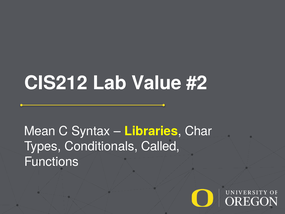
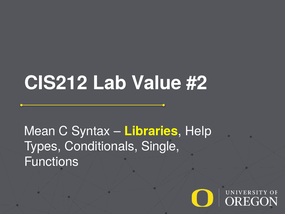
Char: Char -> Help
Called: Called -> Single
